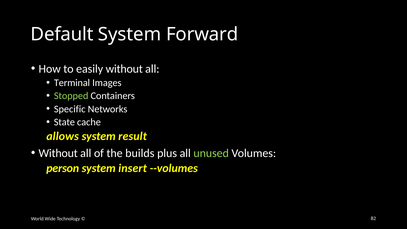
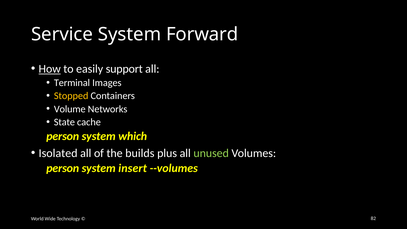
Default: Default -> Service
How underline: none -> present
easily without: without -> support
Stopped colour: light green -> yellow
Specific: Specific -> Volume
allows at (63, 136): allows -> person
result: result -> which
Without at (58, 153): Without -> Isolated
